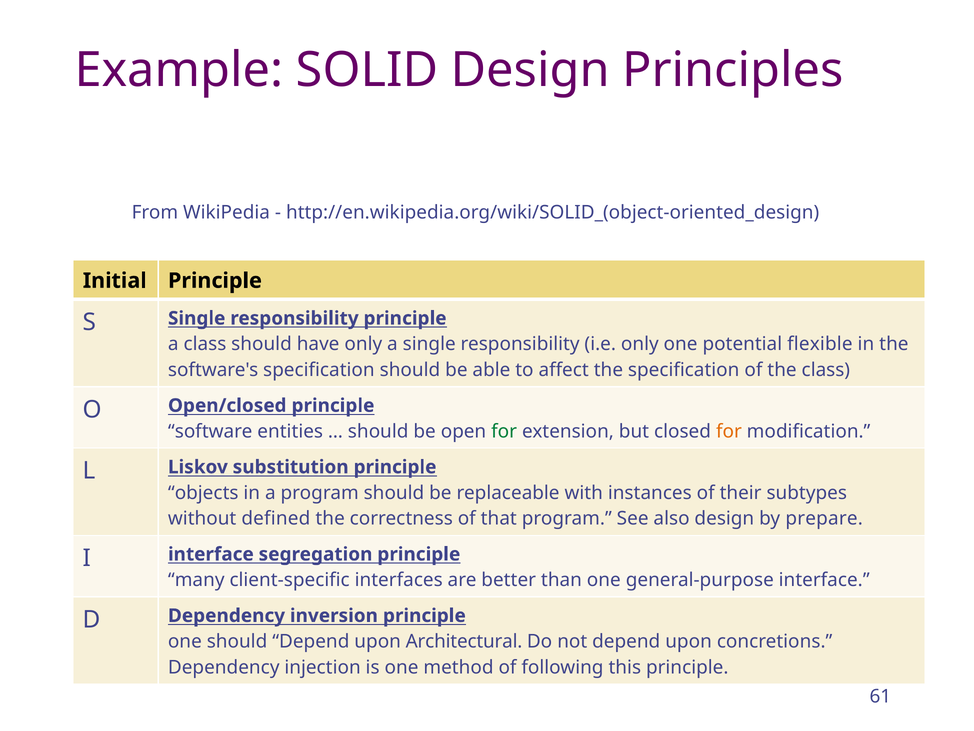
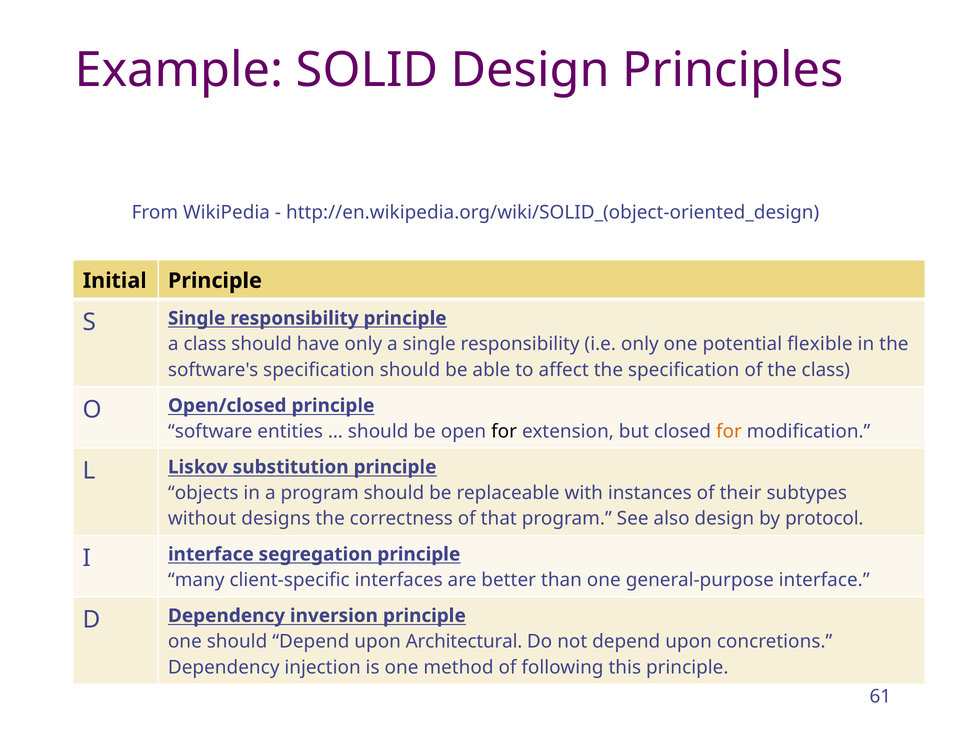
for at (504, 431) colour: green -> black
defined: defined -> designs
prepare: prepare -> protocol
